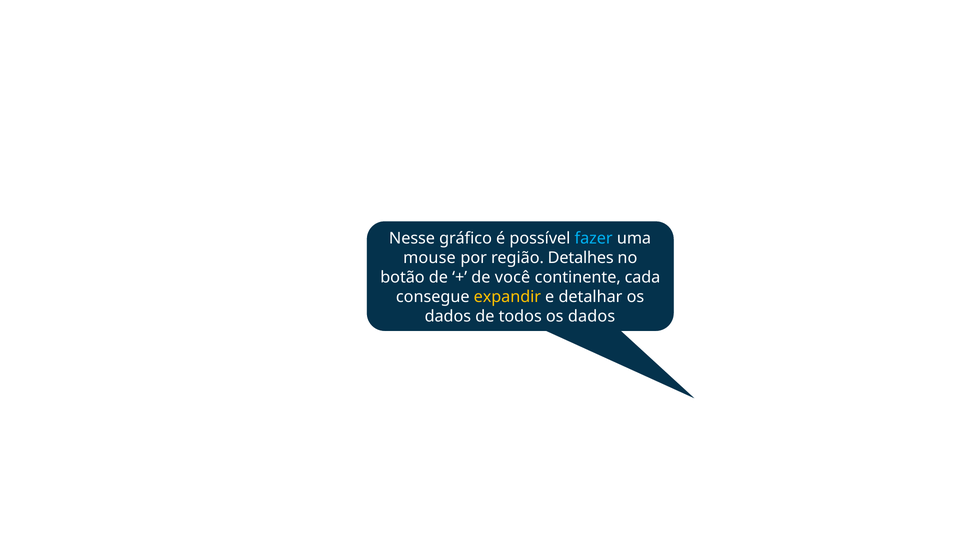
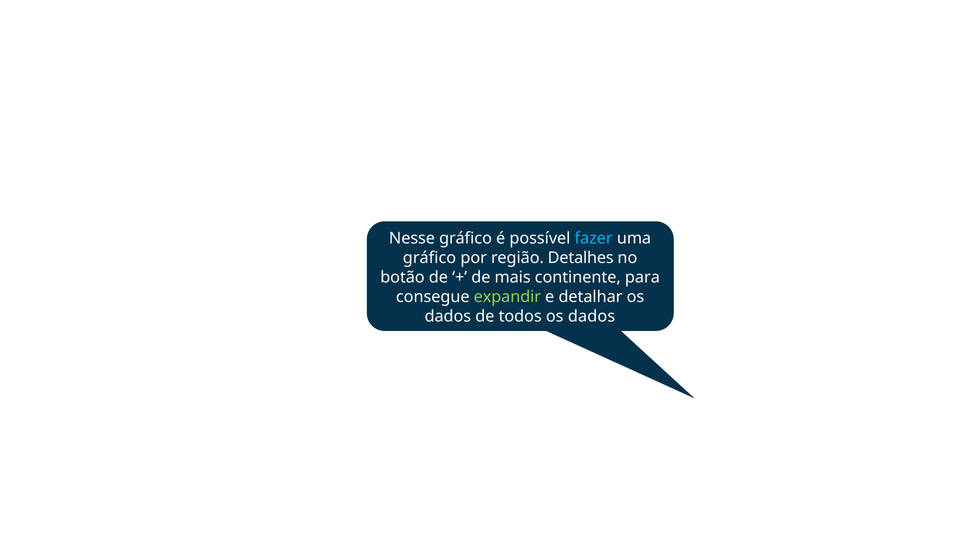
mouse at (429, 258): mouse -> gráfico
você: você -> mais
cada: cada -> para
expandir colour: yellow -> light green
